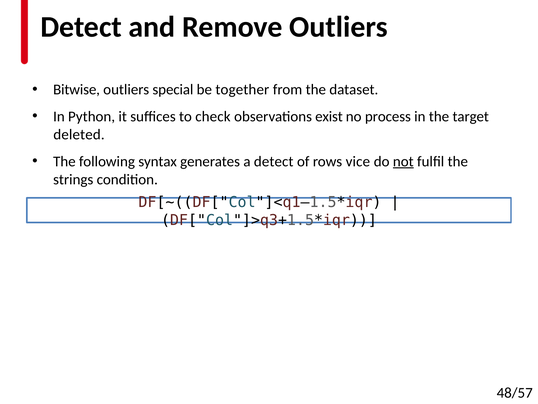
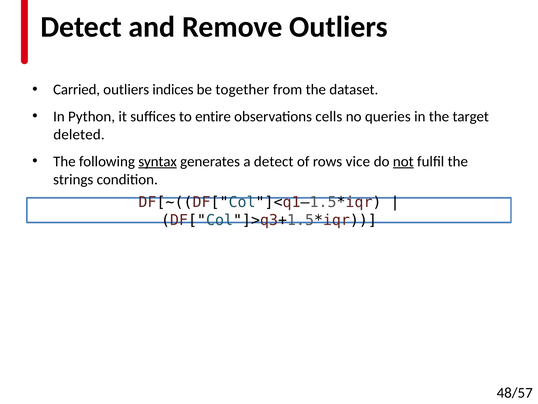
Bitwise: Bitwise -> Carried
special: special -> indices
check: check -> entire
exist: exist -> cells
process: process -> queries
syntax underline: none -> present
